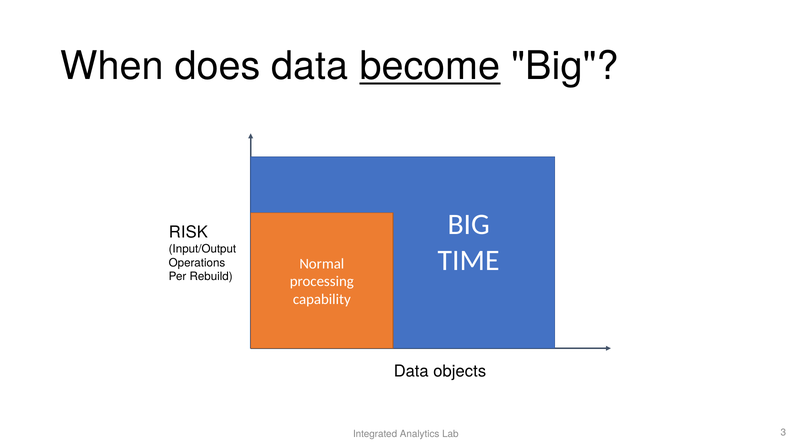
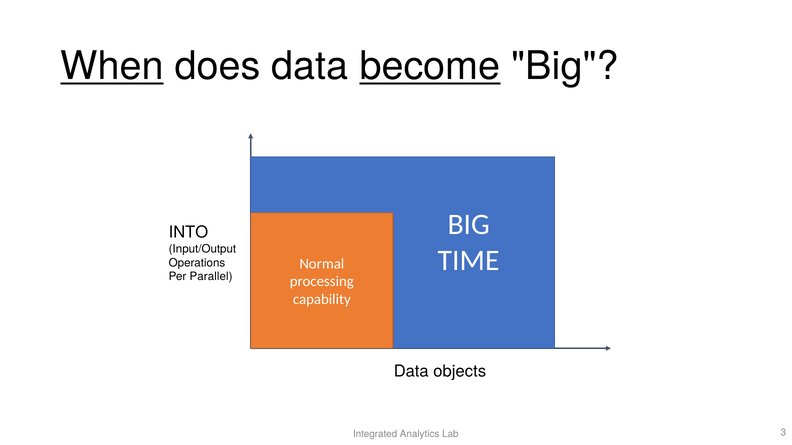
When underline: none -> present
RISK: RISK -> INTO
Rebuild: Rebuild -> Parallel
